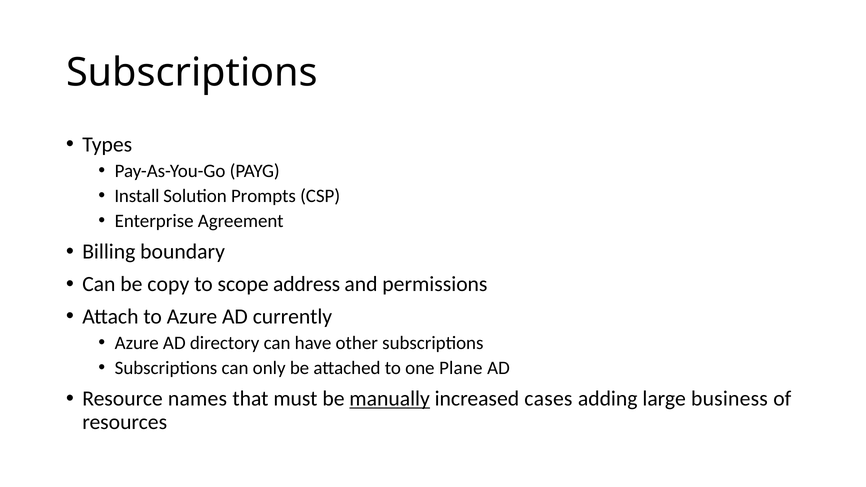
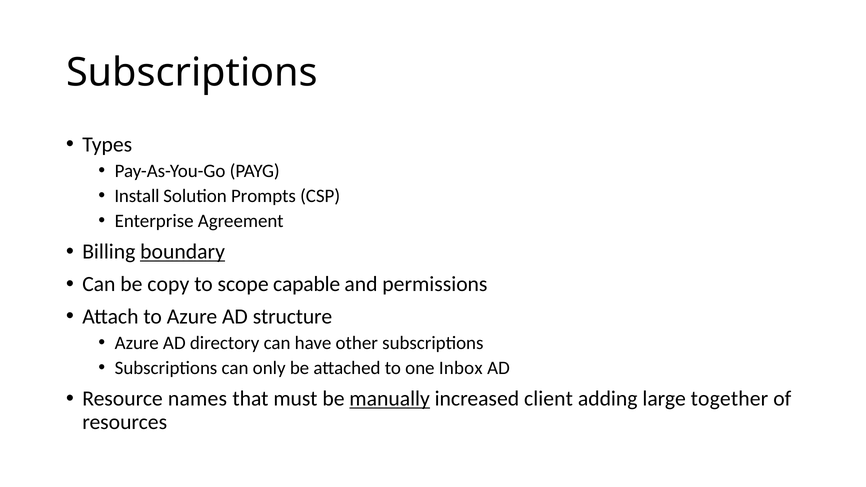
boundary underline: none -> present
address: address -> capable
currently: currently -> structure
Plane: Plane -> Inbox
cases: cases -> client
business: business -> together
